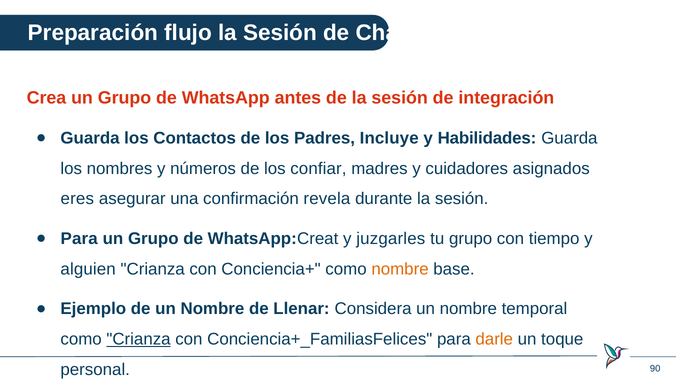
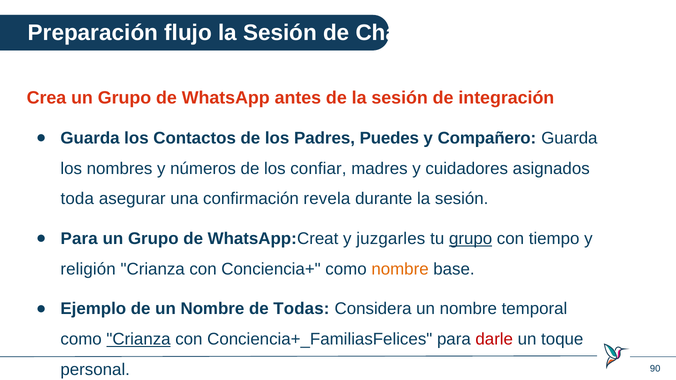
Incluye: Incluye -> Puedes
Habilidades: Habilidades -> Compañero
eres: eres -> toda
grupo at (471, 239) underline: none -> present
alguien: alguien -> religión
Llenar: Llenar -> Todas
darle colour: orange -> red
